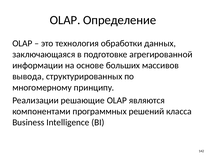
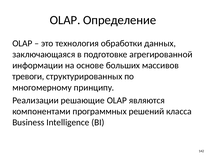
вывода: вывода -> тревоги
